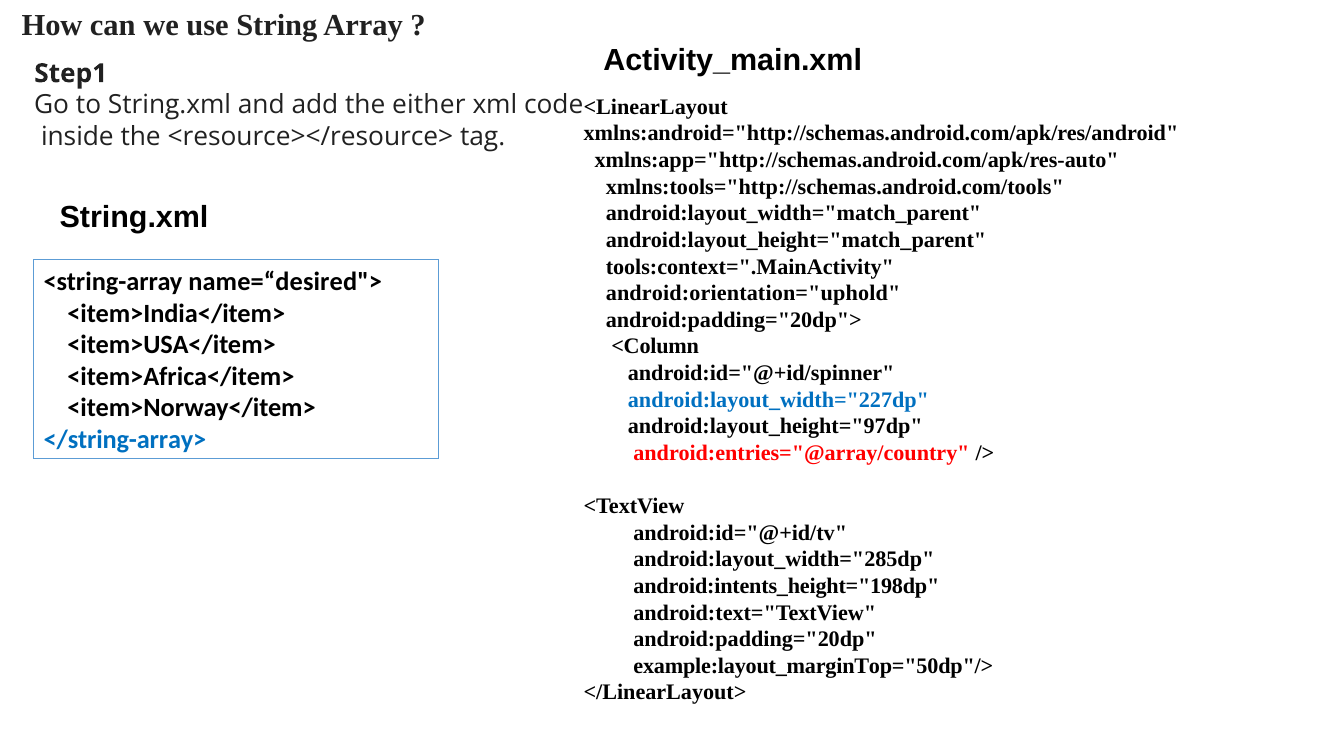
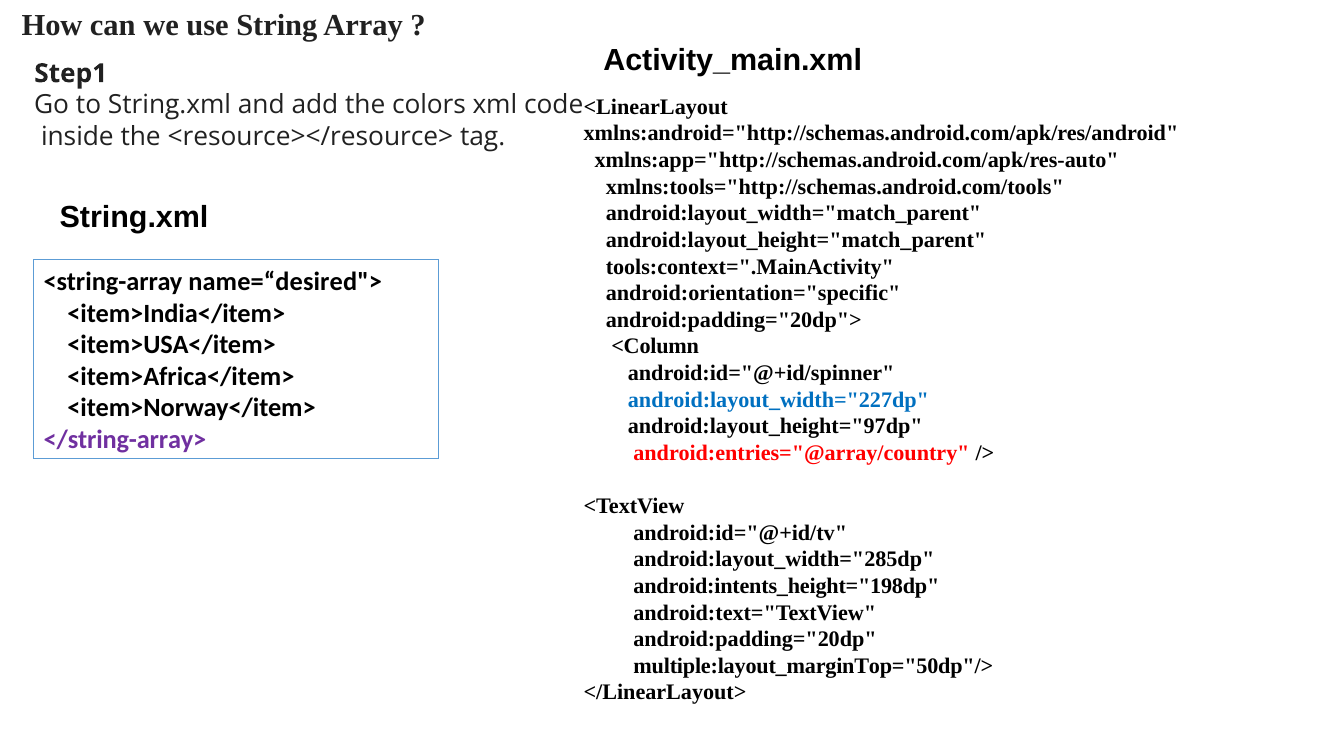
either: either -> colors
android:orientation="uphold: android:orientation="uphold -> android:orientation="specific
</string-array> colour: blue -> purple
example:layout_marginTop="50dp"/>: example:layout_marginTop="50dp"/> -> multiple:layout_marginTop="50dp"/>
